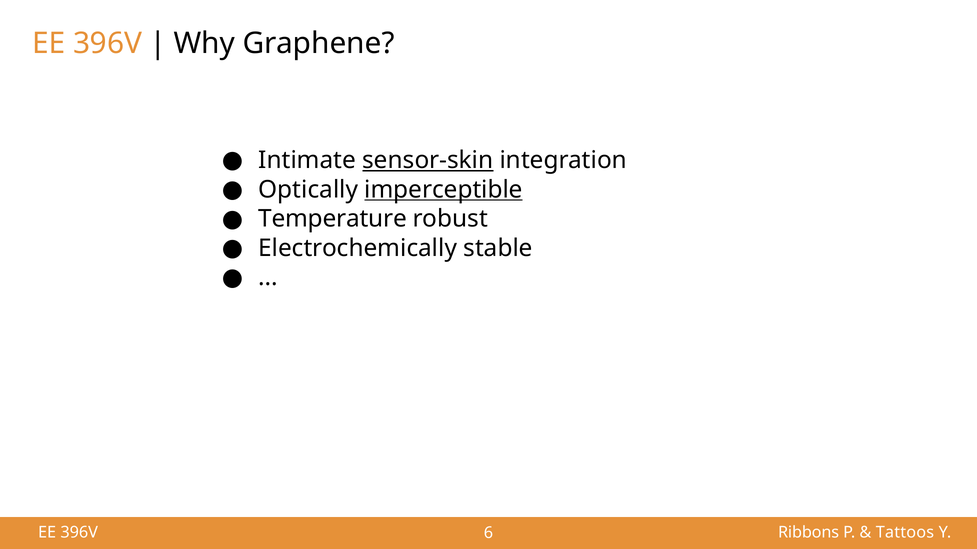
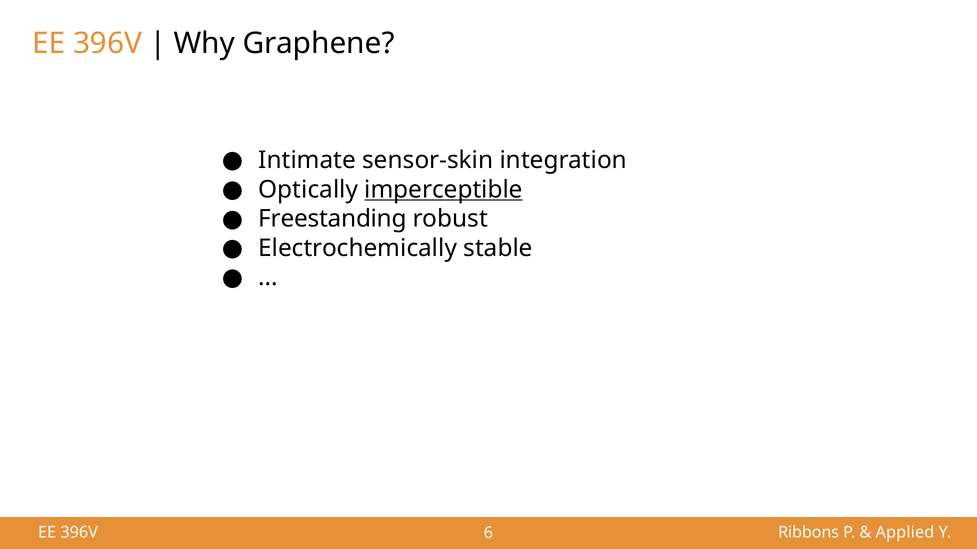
sensor-skin underline: present -> none
Temperature: Temperature -> Freestanding
Tattoos: Tattoos -> Applied
